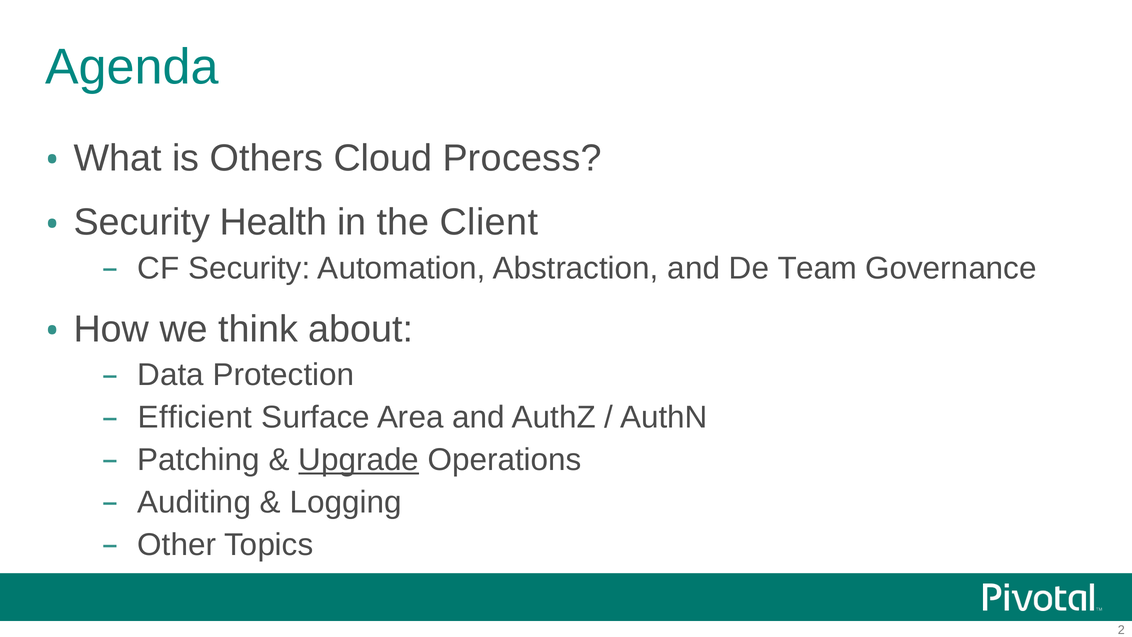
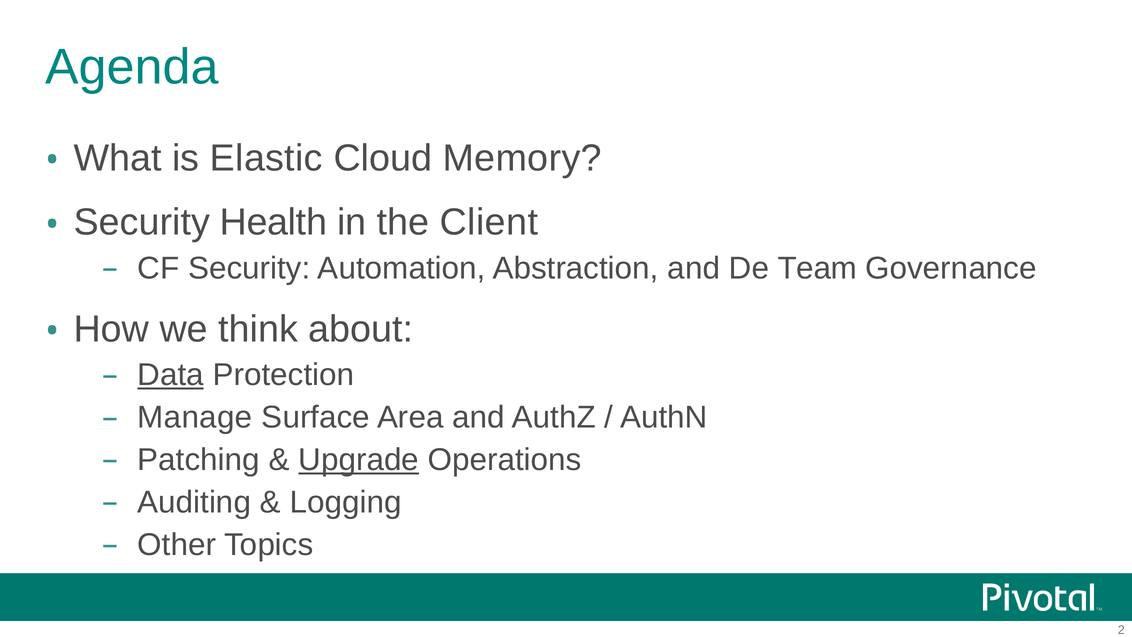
Others: Others -> Elastic
Process: Process -> Memory
Data underline: none -> present
Efficient: Efficient -> Manage
